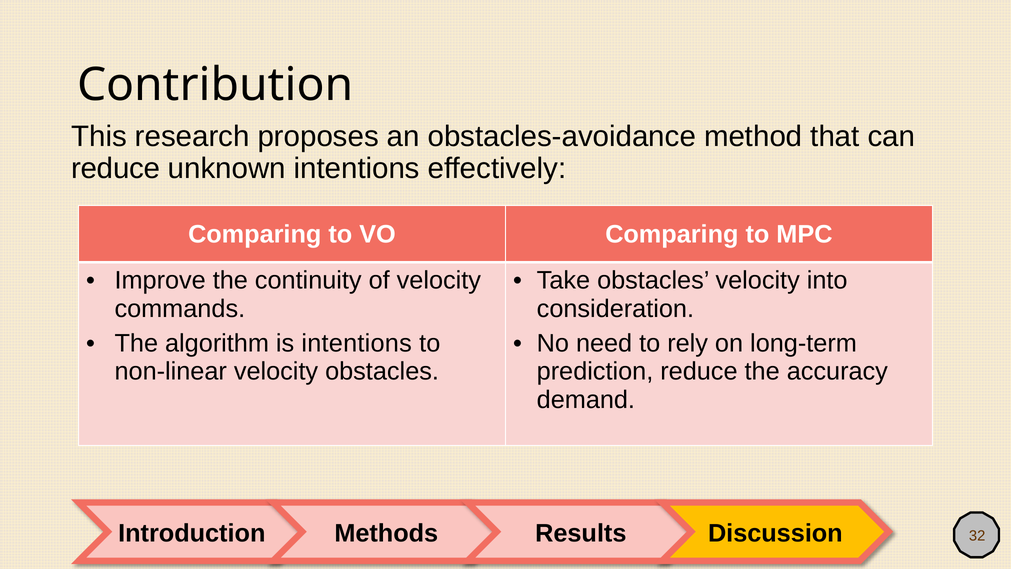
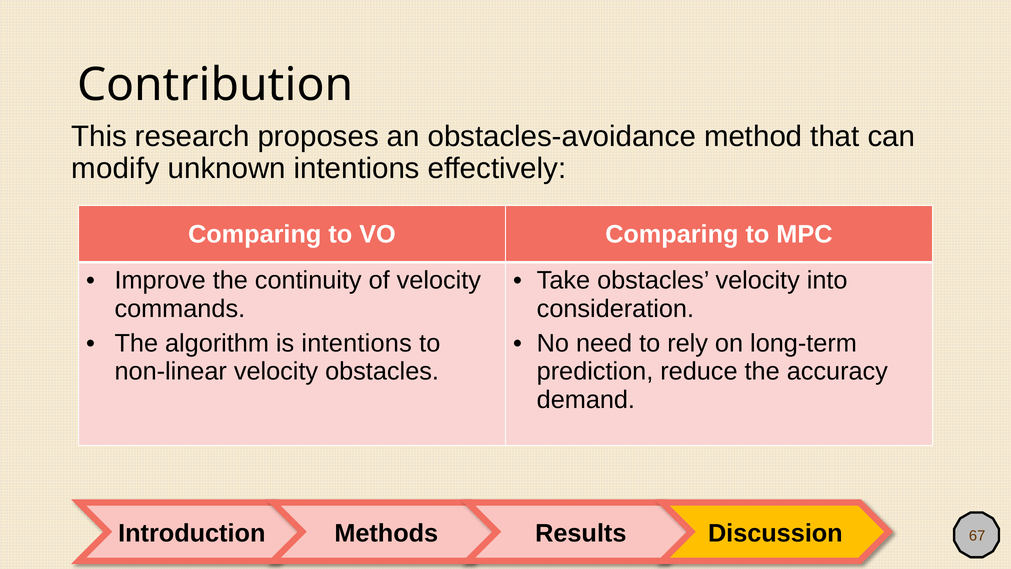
reduce at (116, 168): reduce -> modify
32: 32 -> 67
